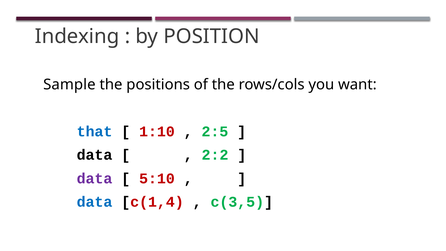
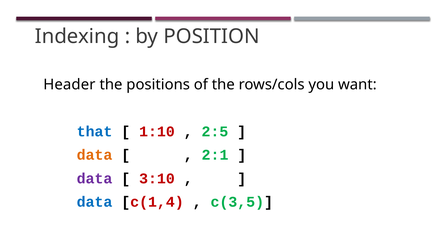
Sample: Sample -> Header
data at (95, 155) colour: black -> orange
2:2: 2:2 -> 2:1
5:10: 5:10 -> 3:10
